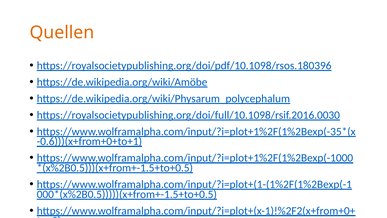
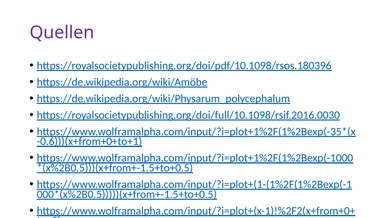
Quellen colour: orange -> purple
